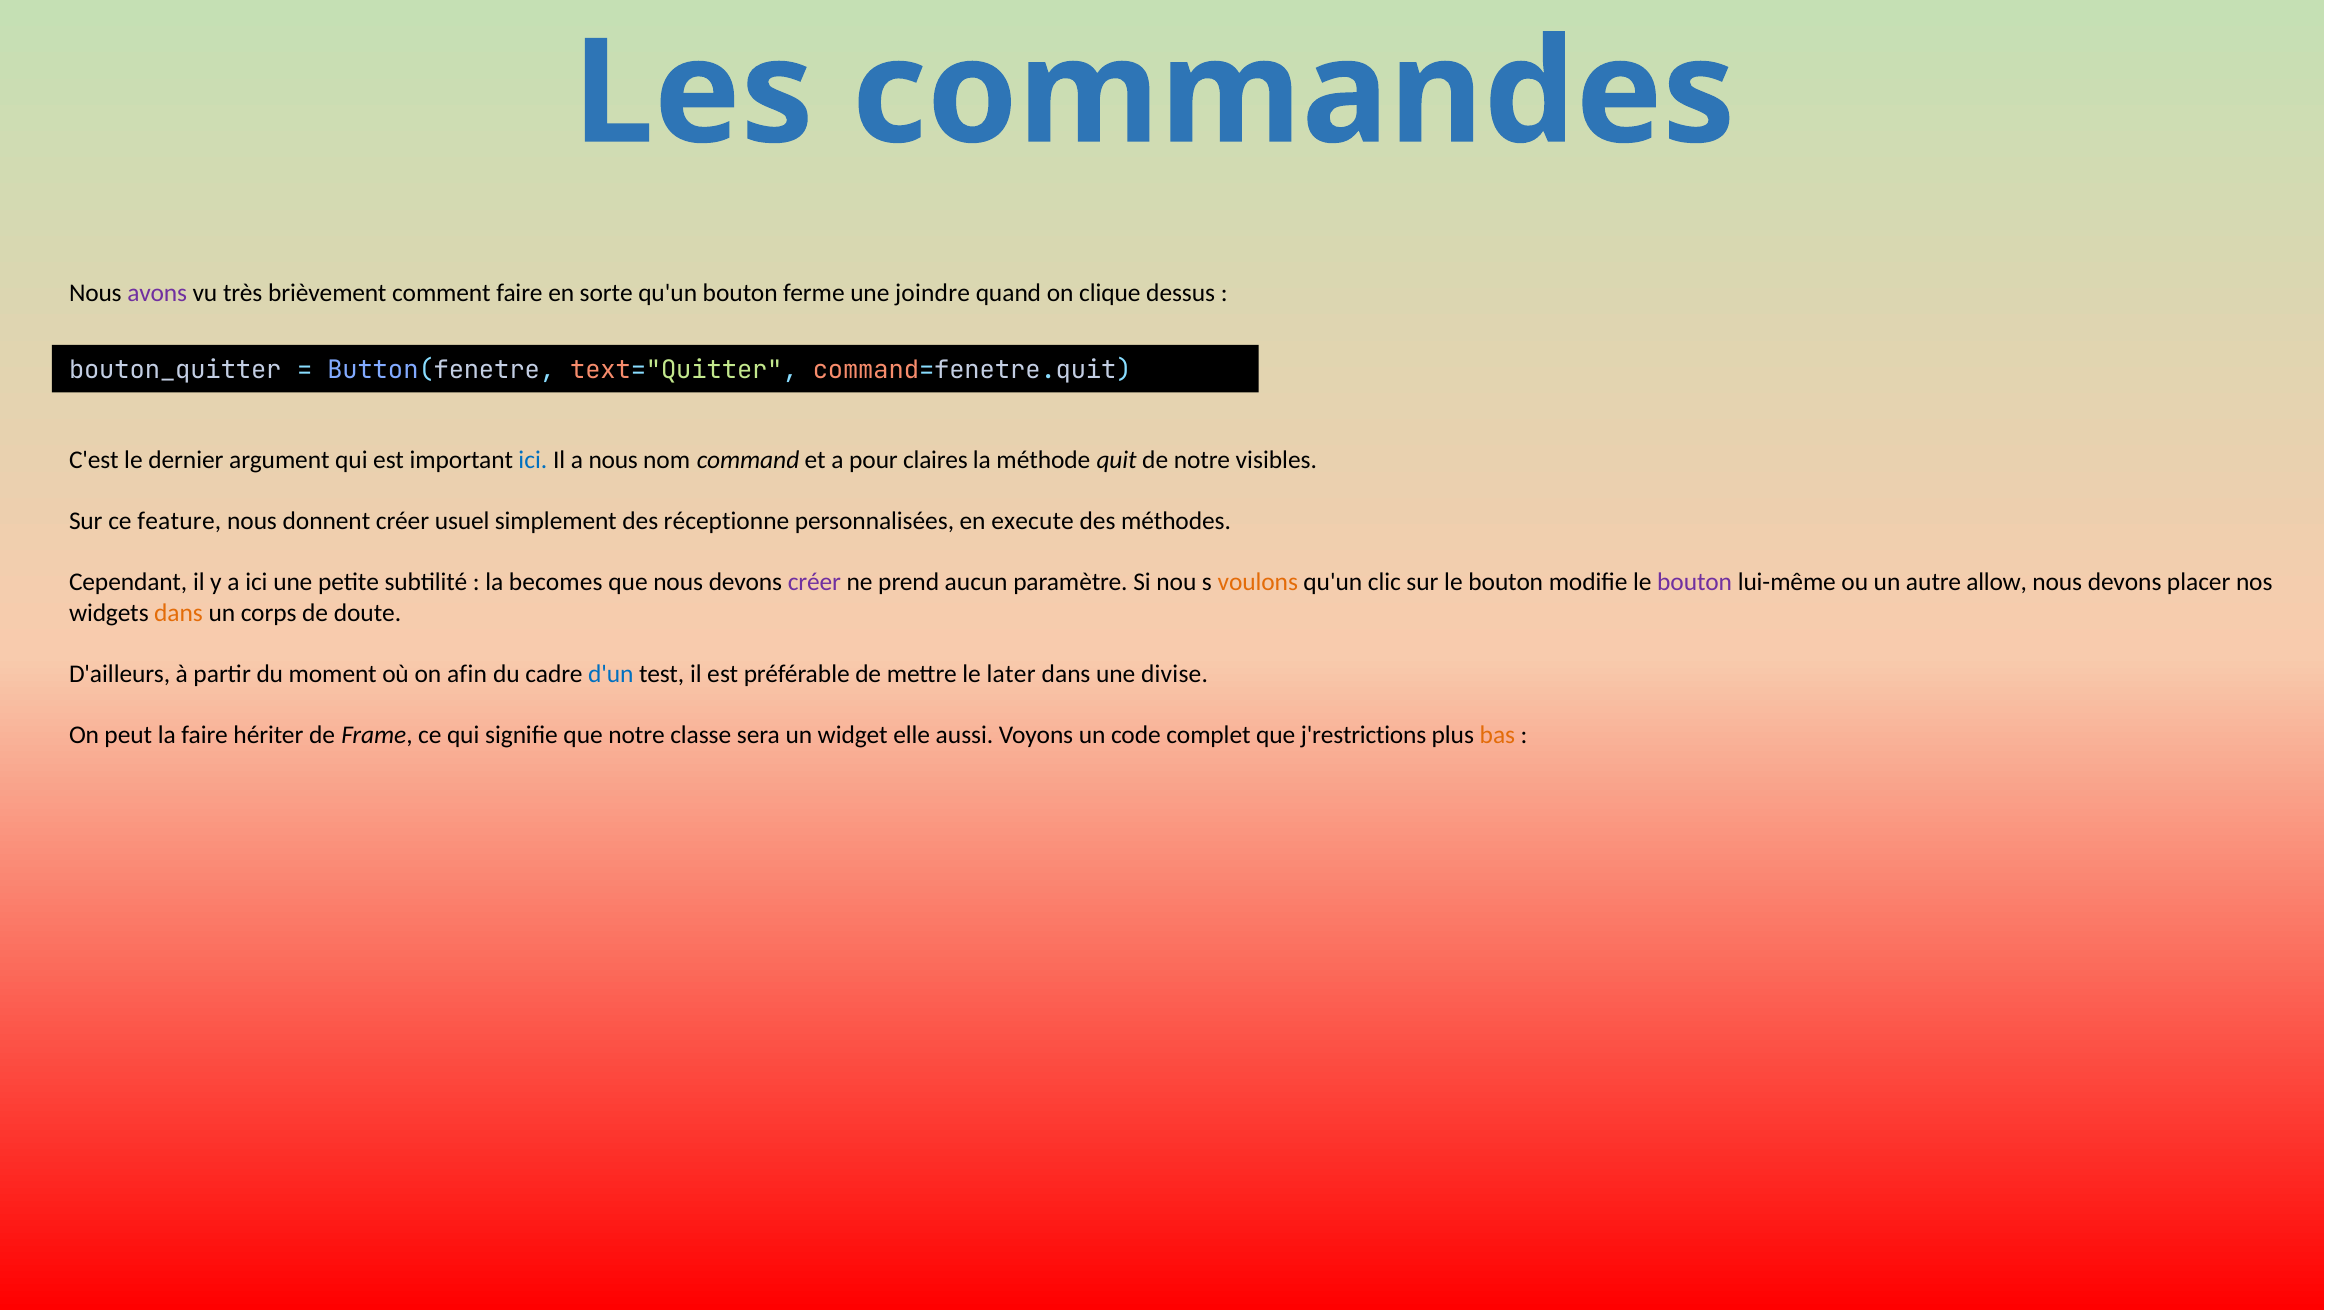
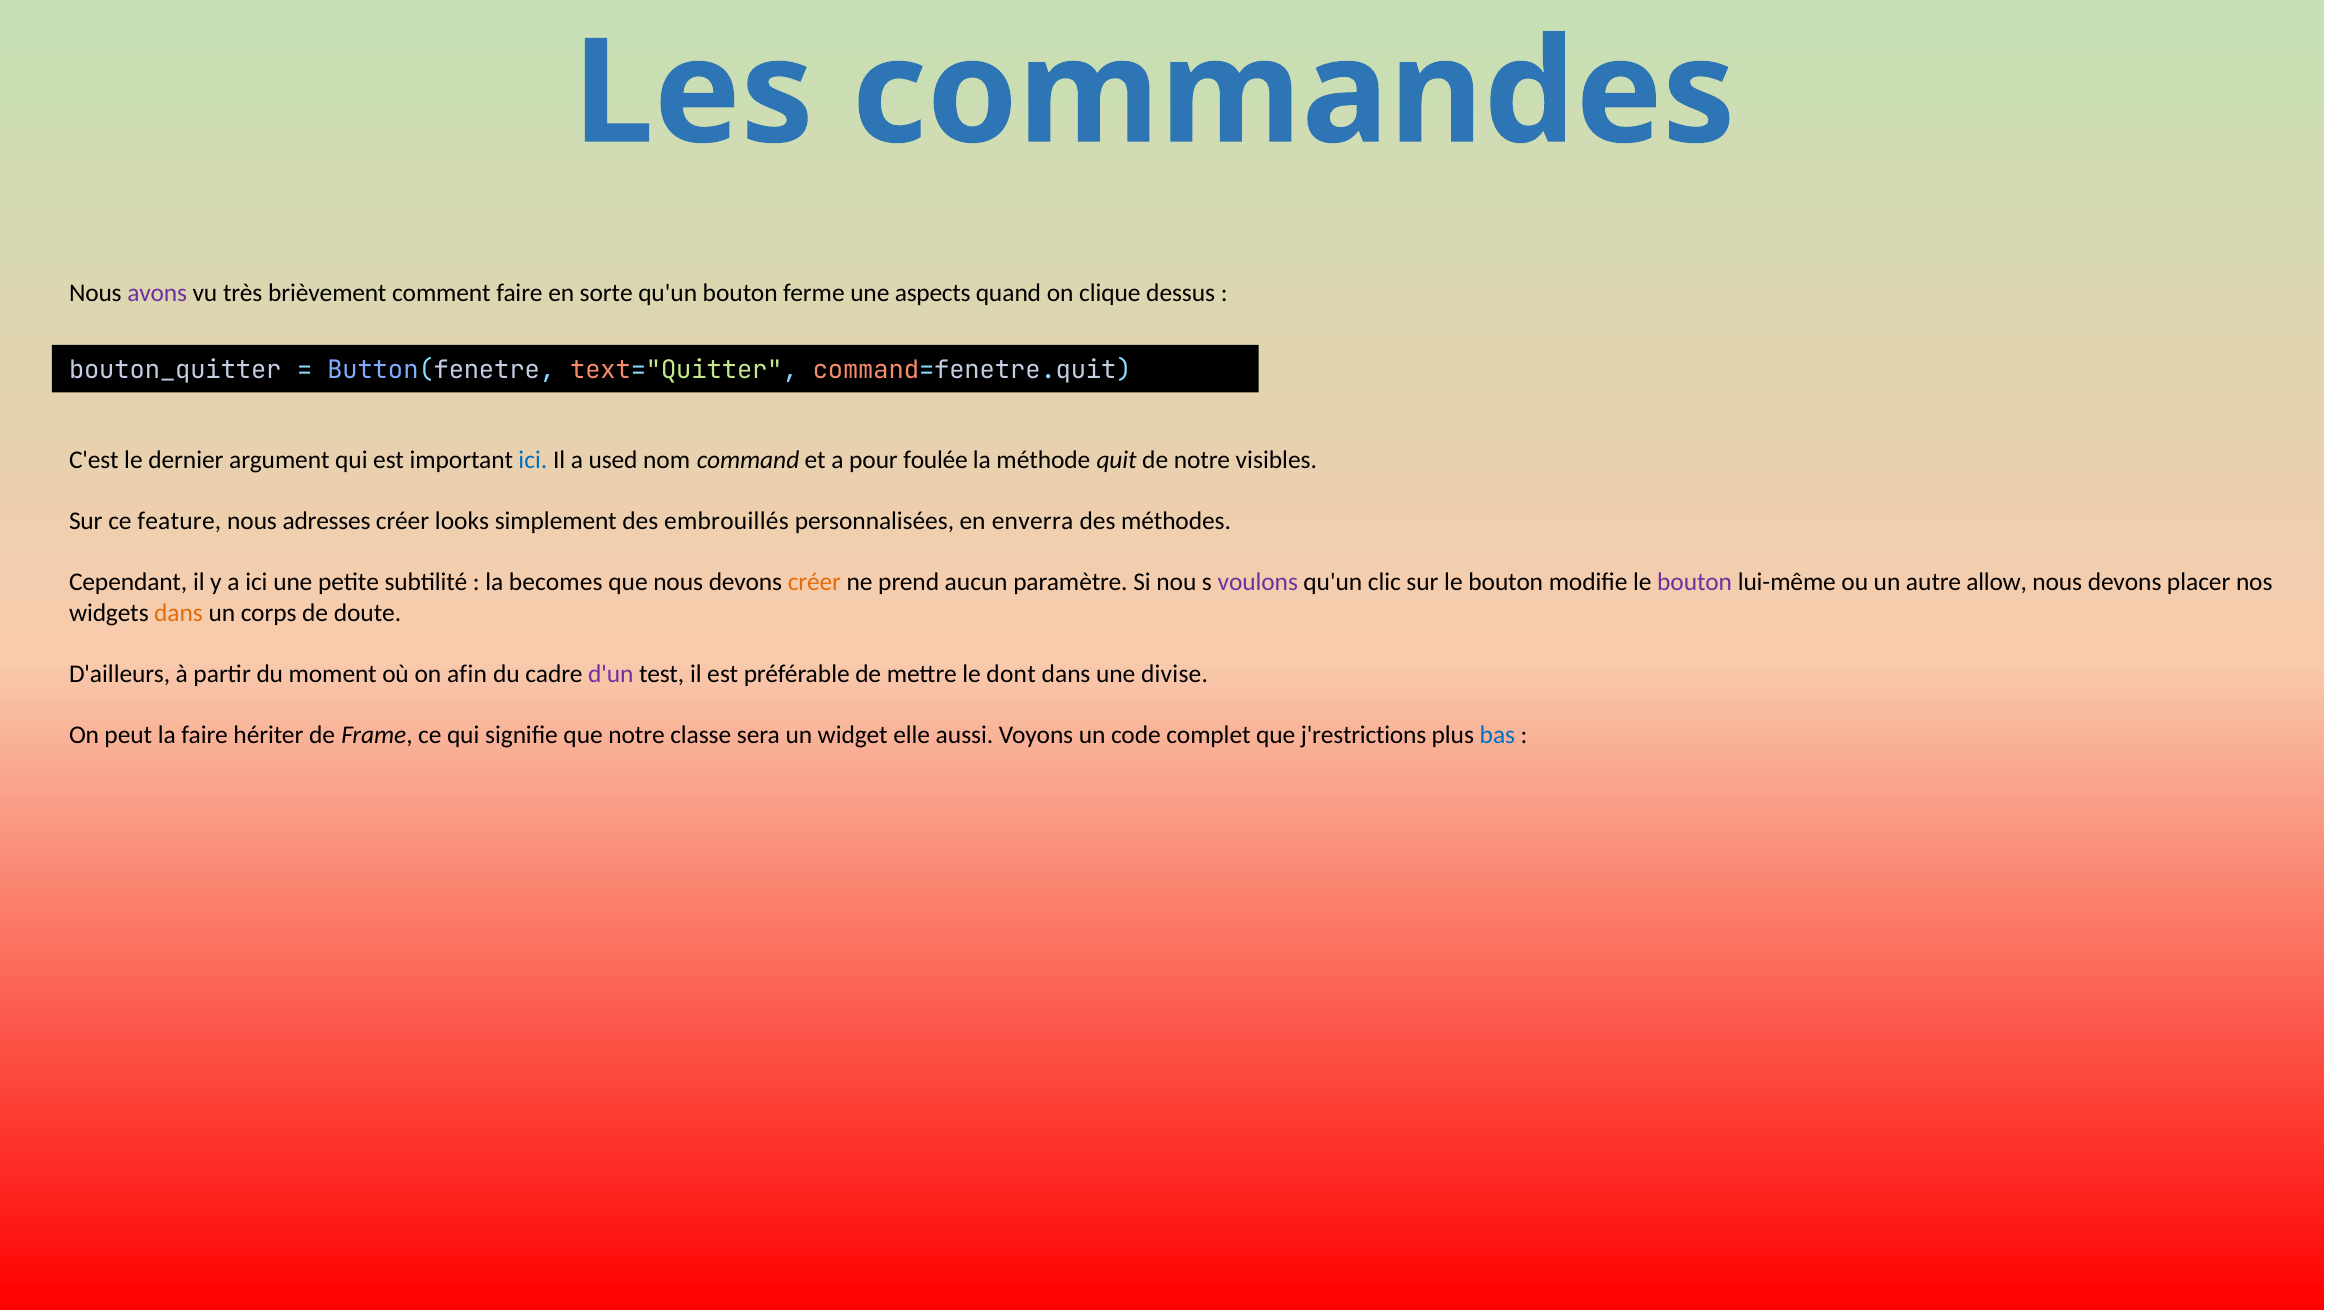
joindre: joindre -> aspects
a nous: nous -> used
claires: claires -> foulée
donnent: donnent -> adresses
usuel: usuel -> looks
réceptionne: réceptionne -> embrouillés
execute: execute -> enverra
créer at (814, 583) colour: purple -> orange
voulons colour: orange -> purple
d'un colour: blue -> purple
later: later -> dont
bas colour: orange -> blue
